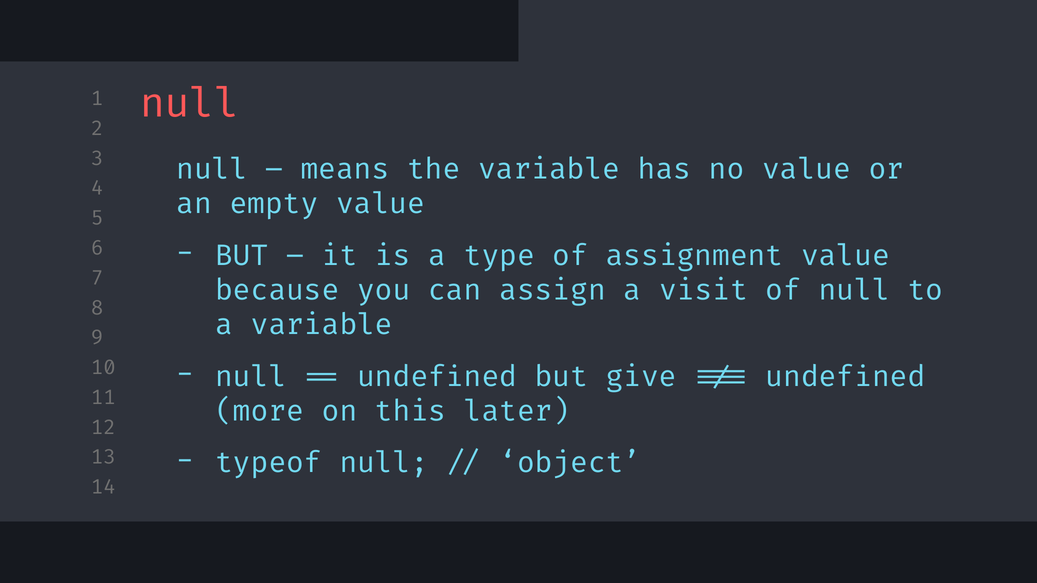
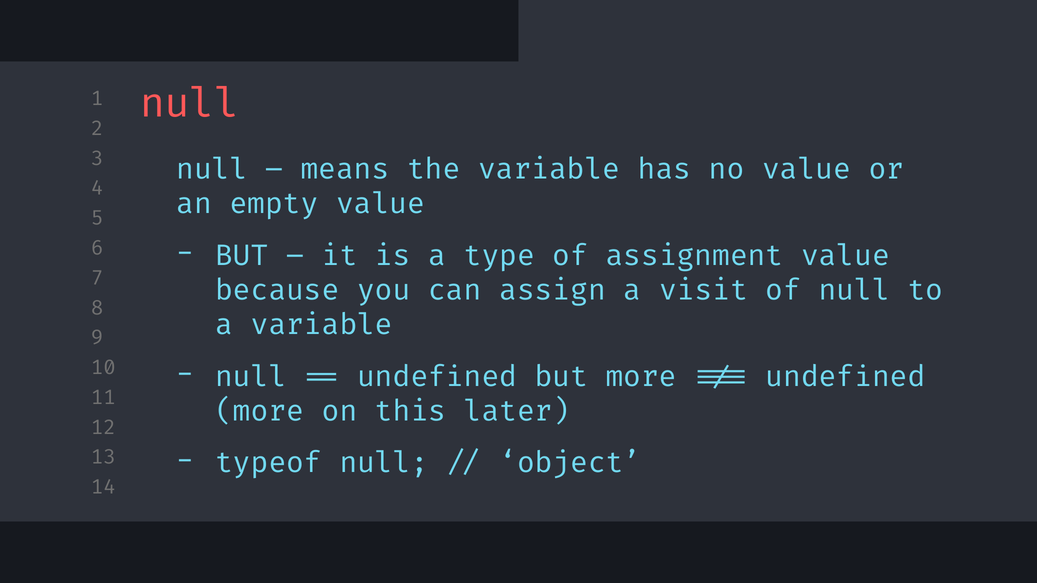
but give: give -> more
